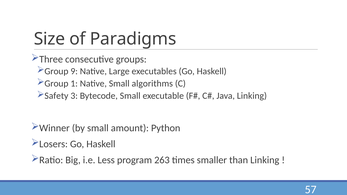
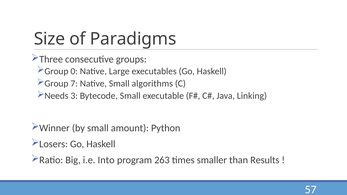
9: 9 -> 0
1: 1 -> 7
Safety: Safety -> Needs
Less: Less -> Into
than Linking: Linking -> Results
